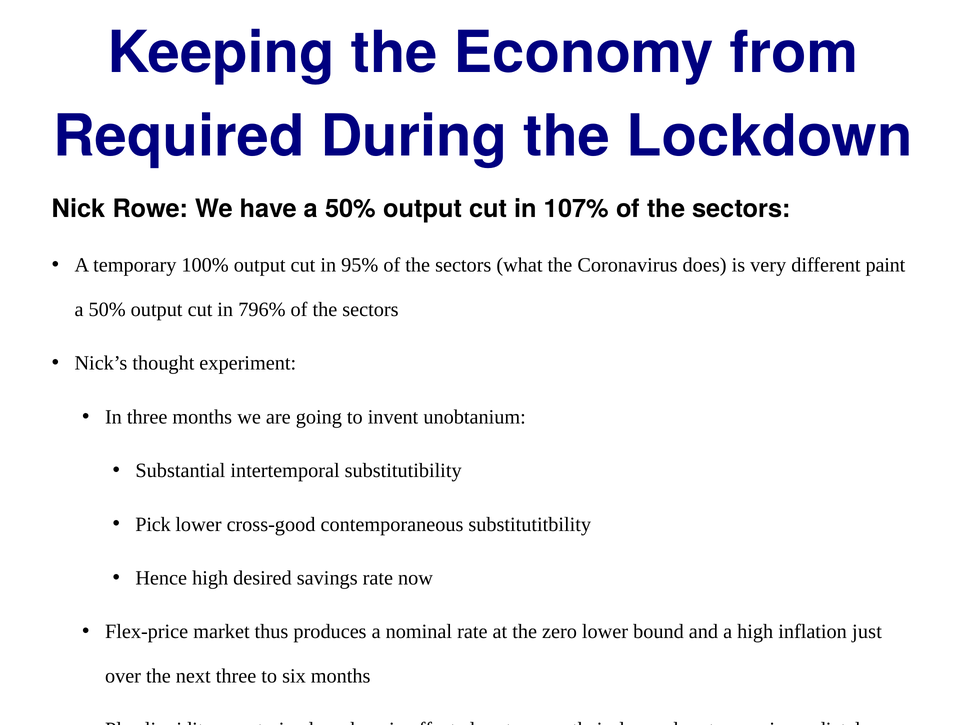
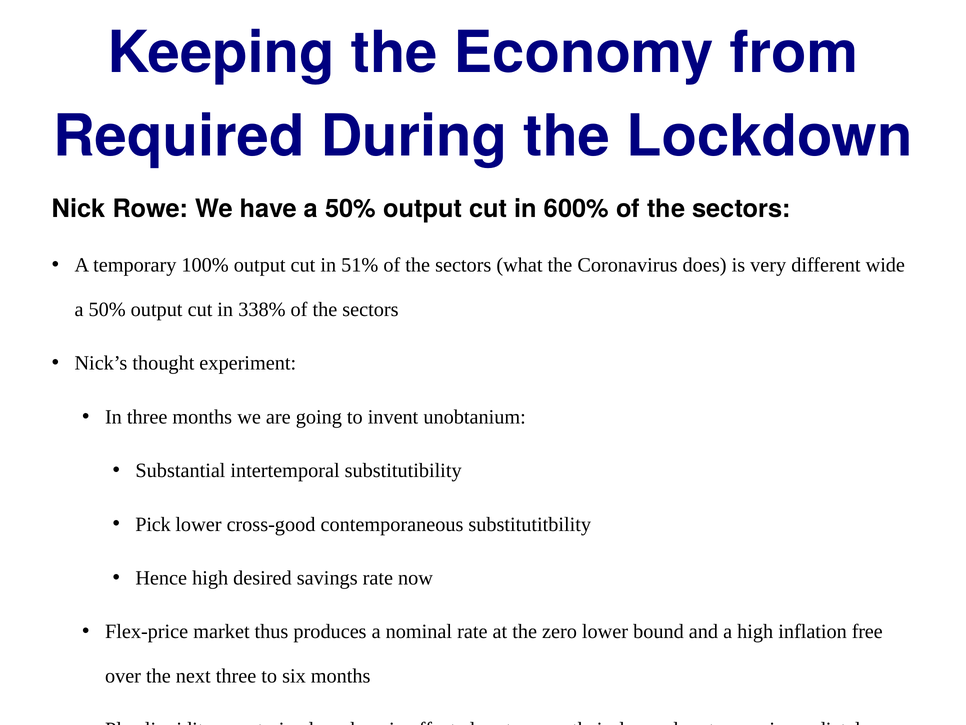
107%: 107% -> 600%
95%: 95% -> 51%
paint: paint -> wide
796%: 796% -> 338%
just: just -> free
